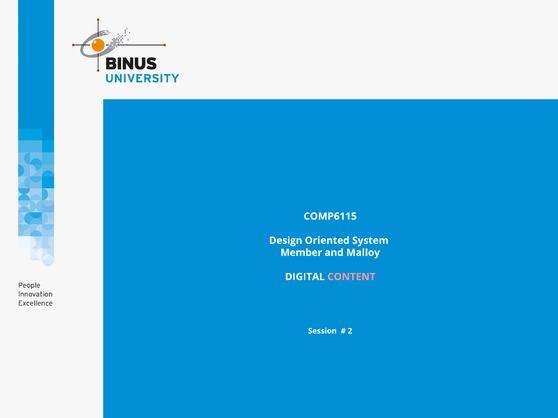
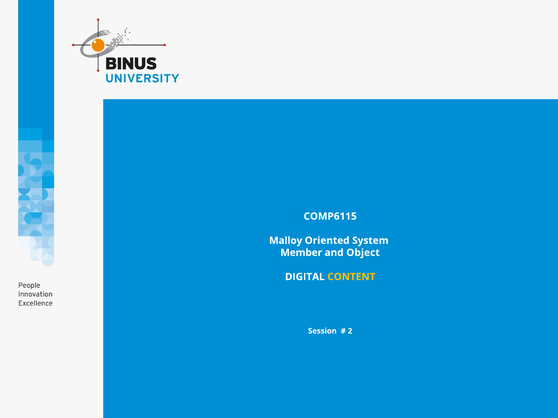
Design: Design -> Malloy
Malloy: Malloy -> Object
CONTENT colour: pink -> yellow
